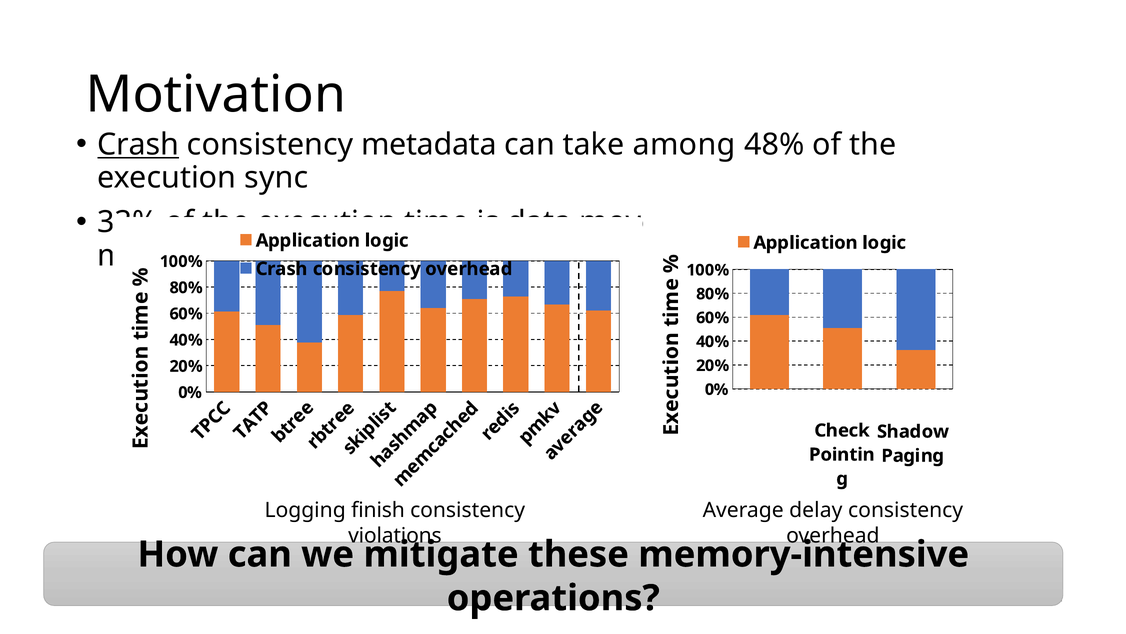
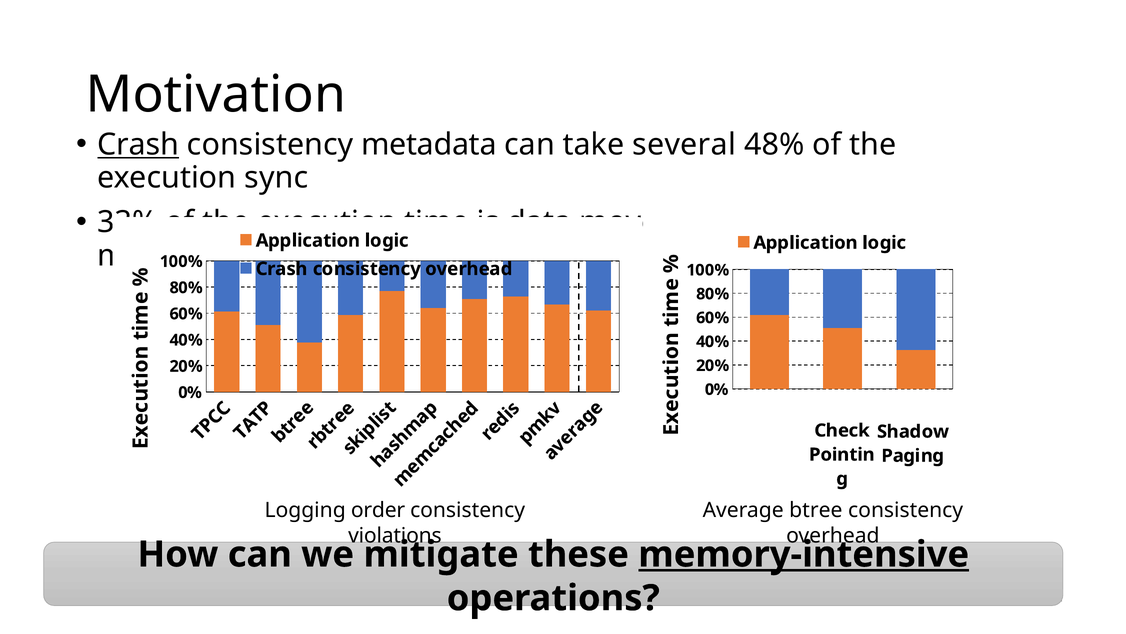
among: among -> several
finish: finish -> order
delay: delay -> btree
memory-intensive underline: none -> present
